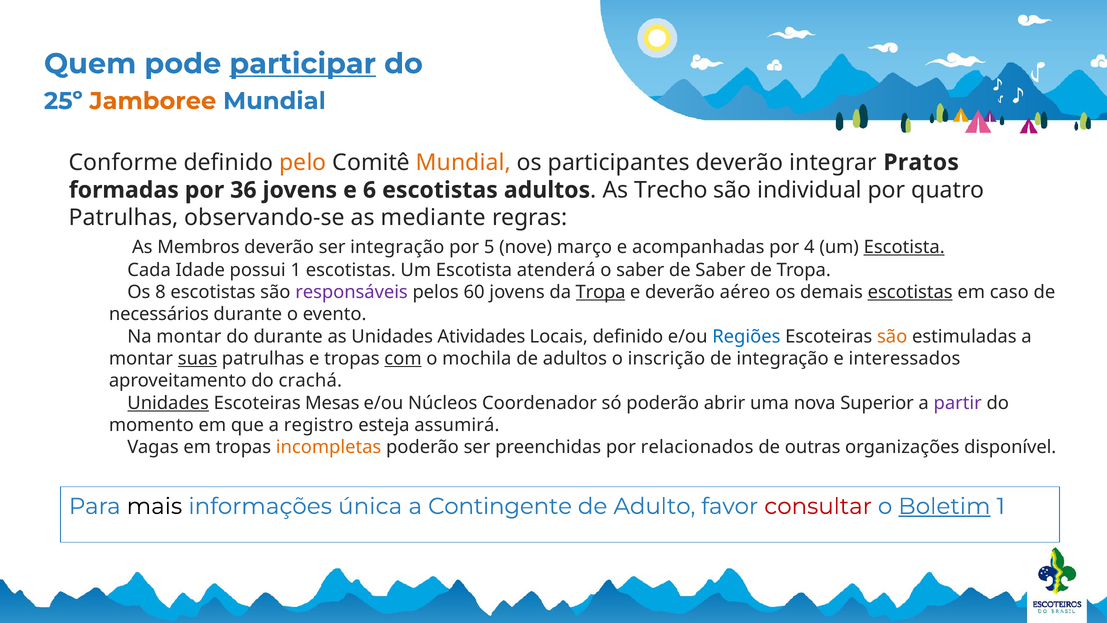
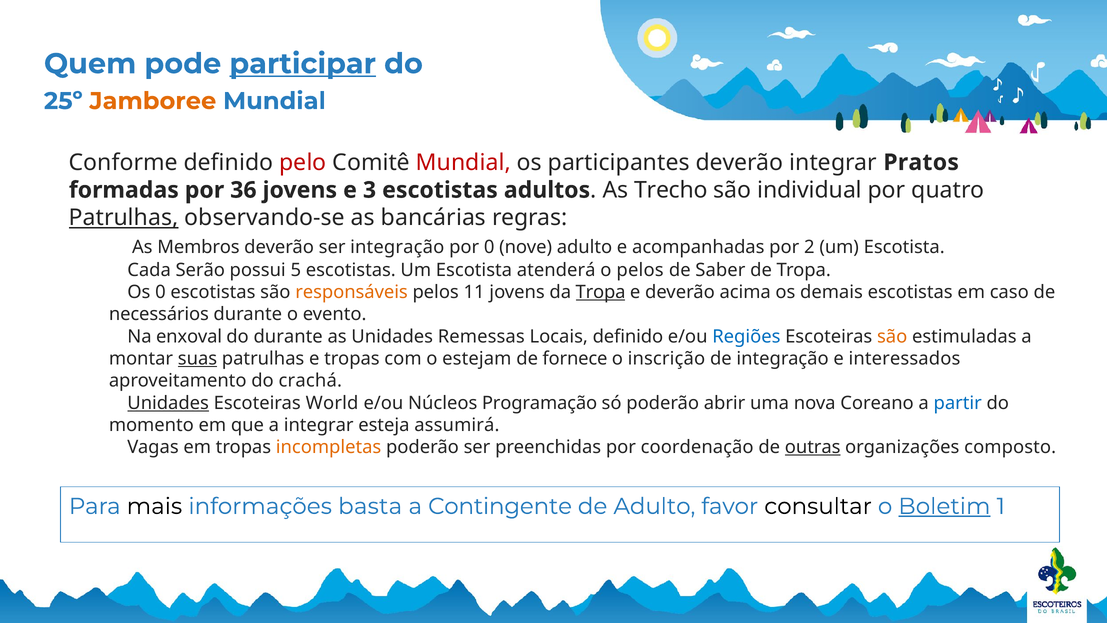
pelo colour: orange -> red
Mundial at (463, 162) colour: orange -> red
6: 6 -> 3
Patrulhas at (124, 218) underline: none -> present
mediante: mediante -> bancárias
por 5: 5 -> 0
nove março: março -> adulto
4: 4 -> 2
Escotista at (904, 247) underline: present -> none
Idade: Idade -> Serão
possui 1: 1 -> 5
o saber: saber -> pelos
Os 8: 8 -> 0
responsáveis colour: purple -> orange
60: 60 -> 11
aéreo: aéreo -> acima
escotistas at (910, 292) underline: present -> none
Na montar: montar -> enxoval
Atividades: Atividades -> Remessas
com underline: present -> none
mochila: mochila -> estejam
de adultos: adultos -> fornece
Mesas: Mesas -> World
Coordenador: Coordenador -> Programação
Superior: Superior -> Coreano
partir colour: purple -> blue
a registro: registro -> integrar
relacionados: relacionados -> coordenação
outras underline: none -> present
disponível: disponível -> composto
única: única -> basta
consultar colour: red -> black
